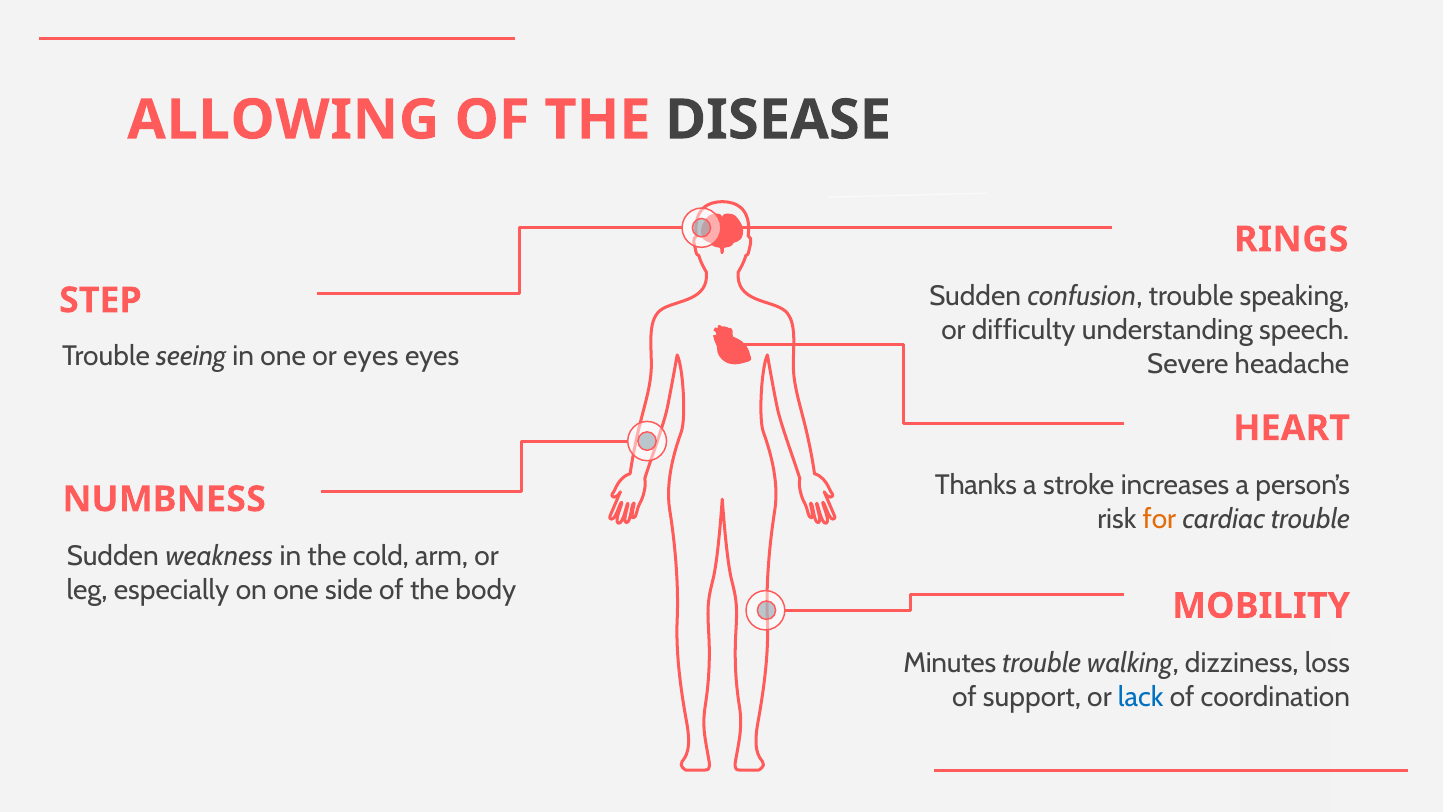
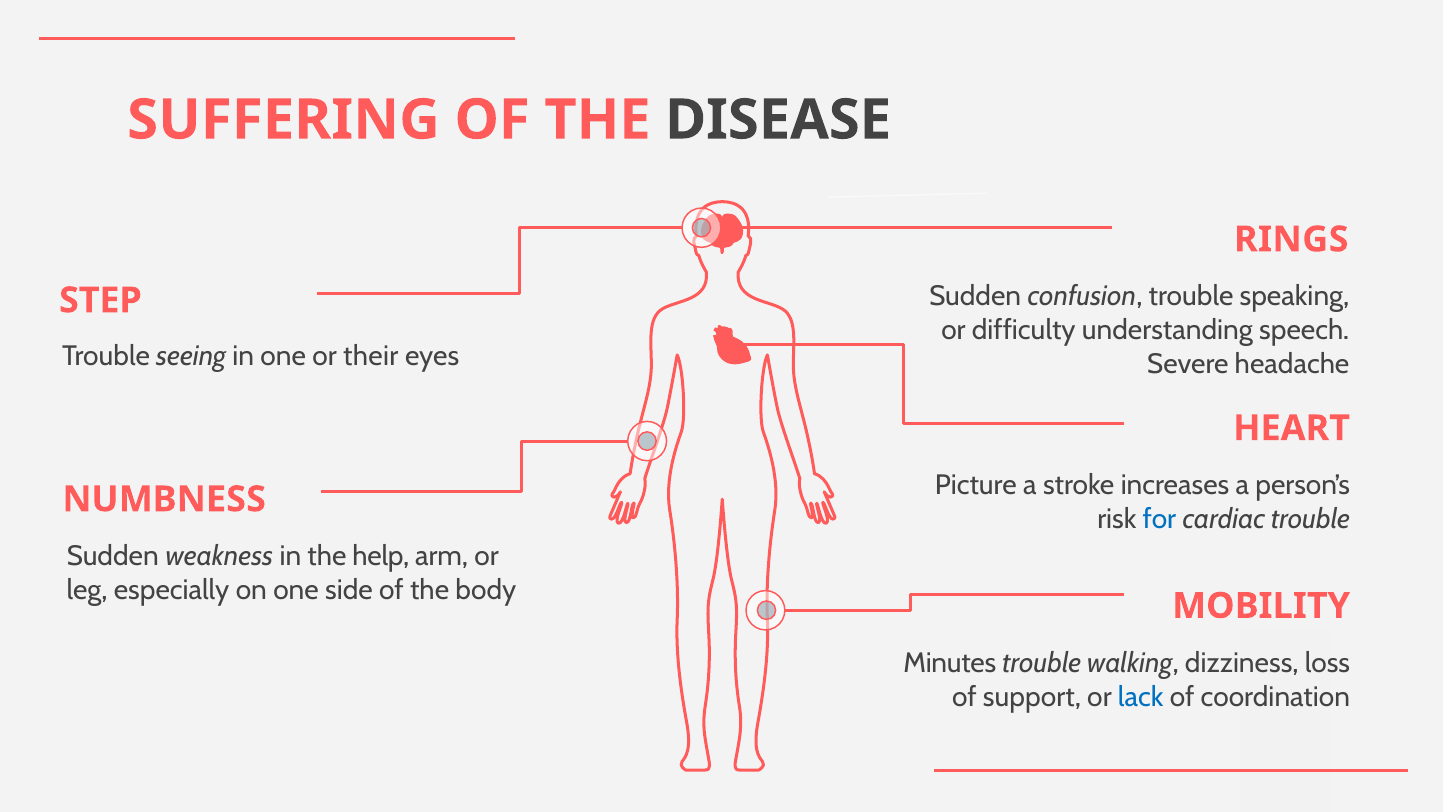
ALLOWING: ALLOWING -> SUFFERING
or eyes: eyes -> their
Thanks: Thanks -> Picture
for colour: orange -> blue
cold: cold -> help
